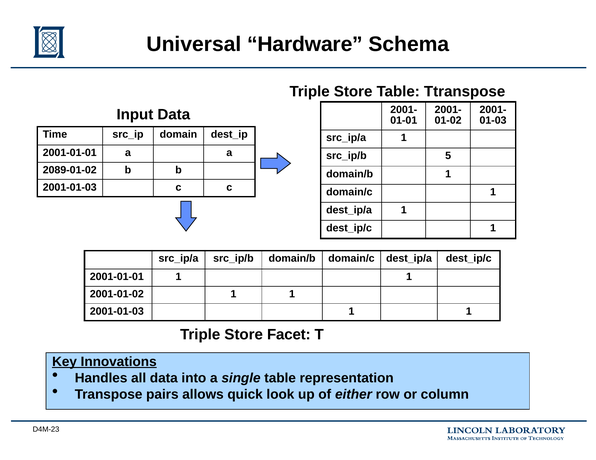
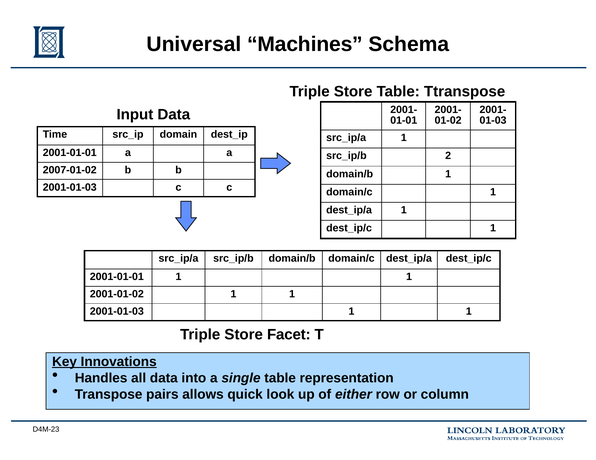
Hardware: Hardware -> Machines
5: 5 -> 2
2089-01-02: 2089-01-02 -> 2007-01-02
